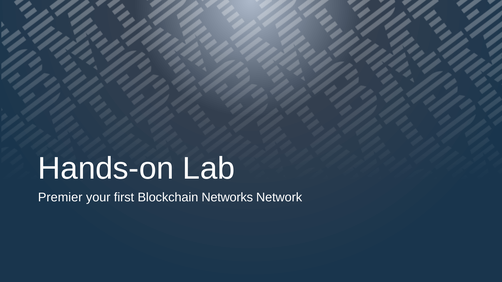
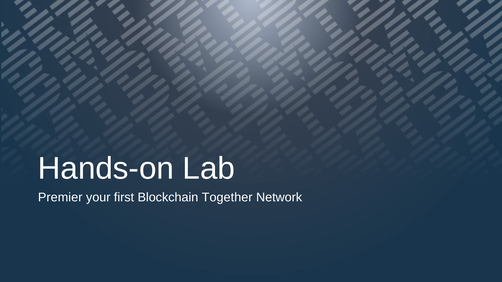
Networks: Networks -> Together
